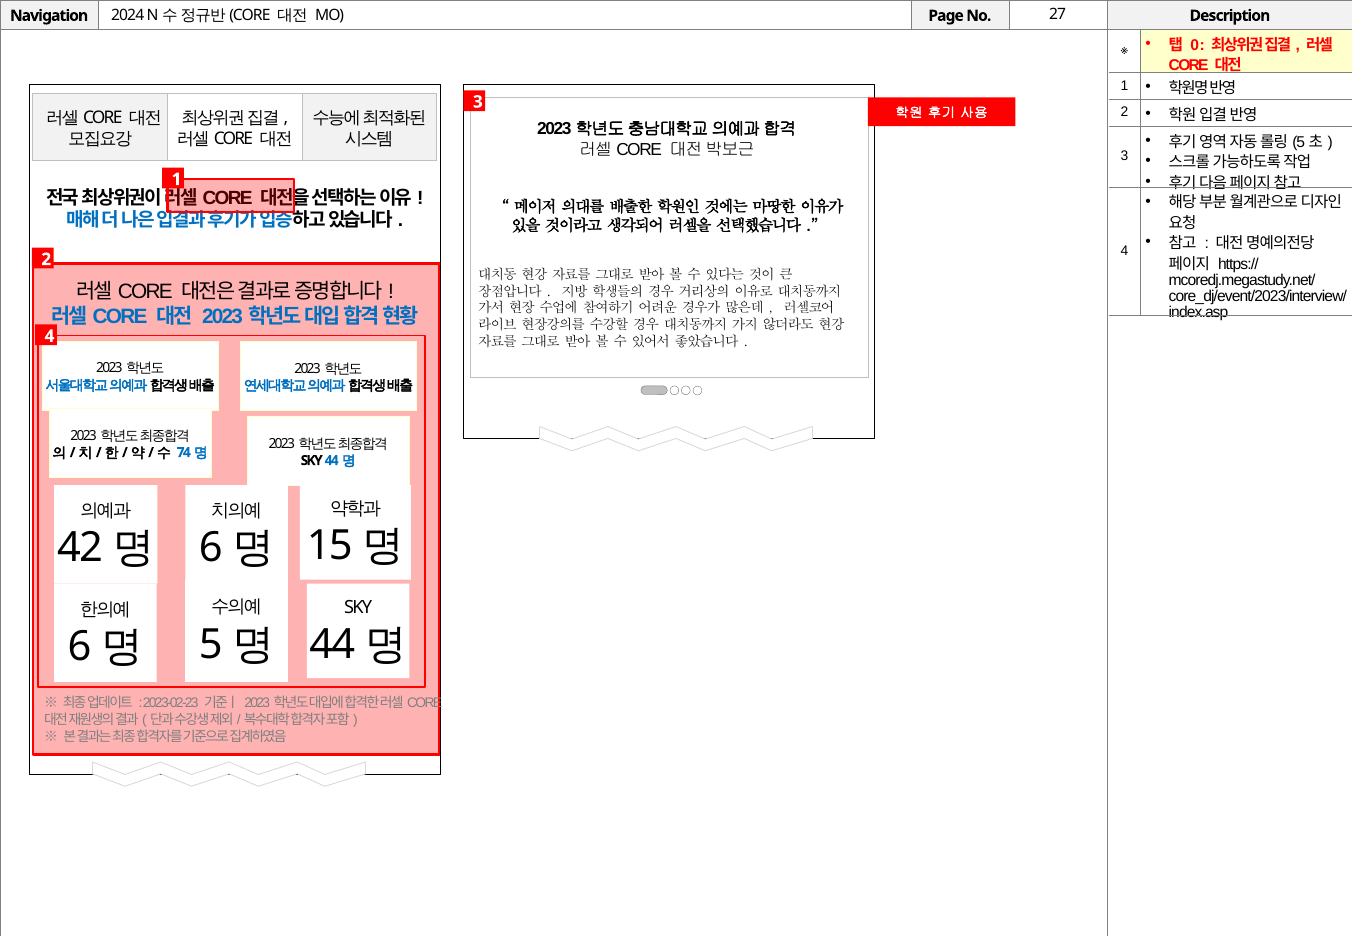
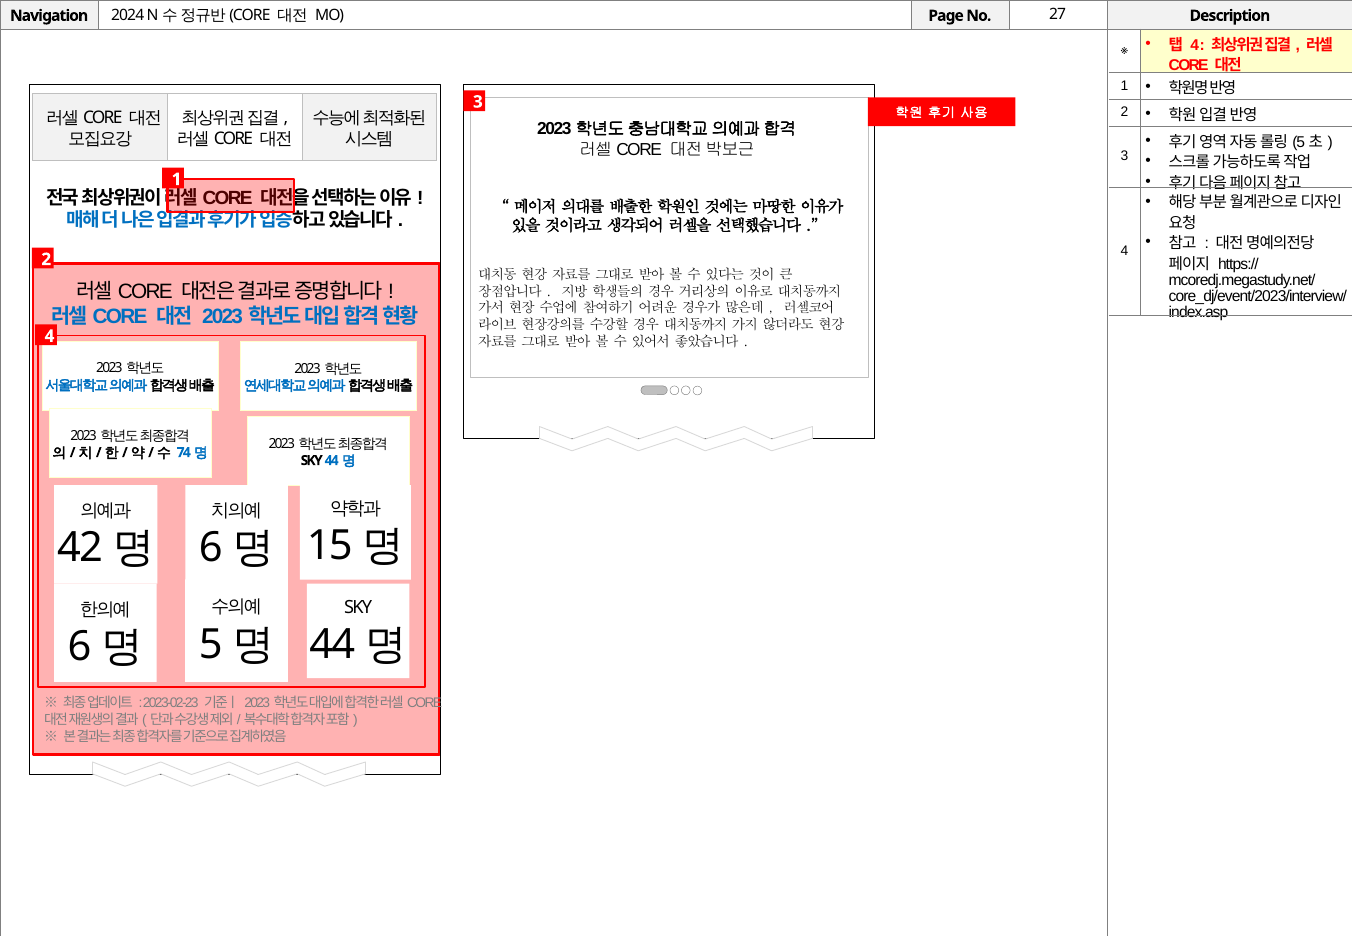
0 at (1195, 45): 0 -> 4
